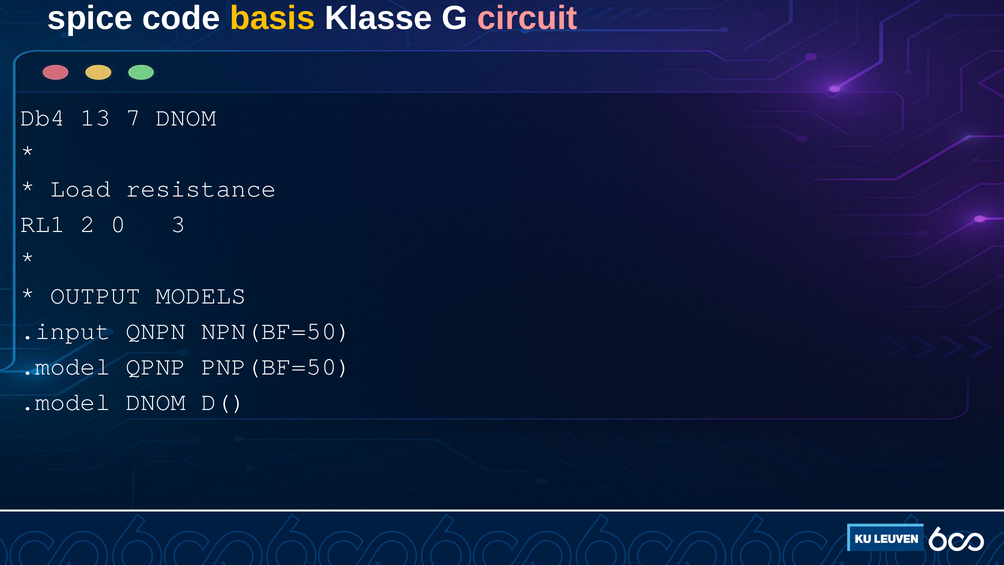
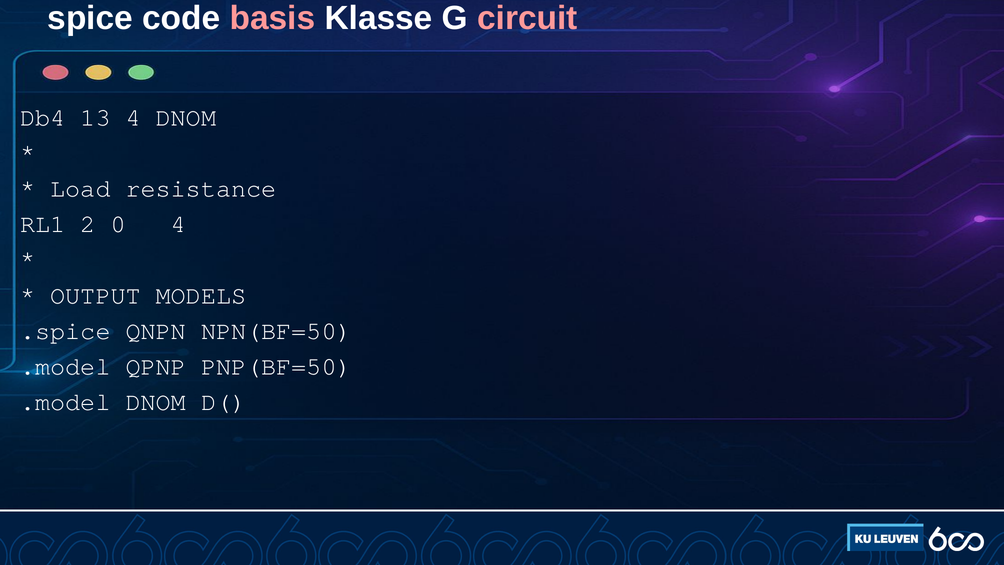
basis colour: yellow -> pink
13 7: 7 -> 4
0 3: 3 -> 4
.input: .input -> .spice
